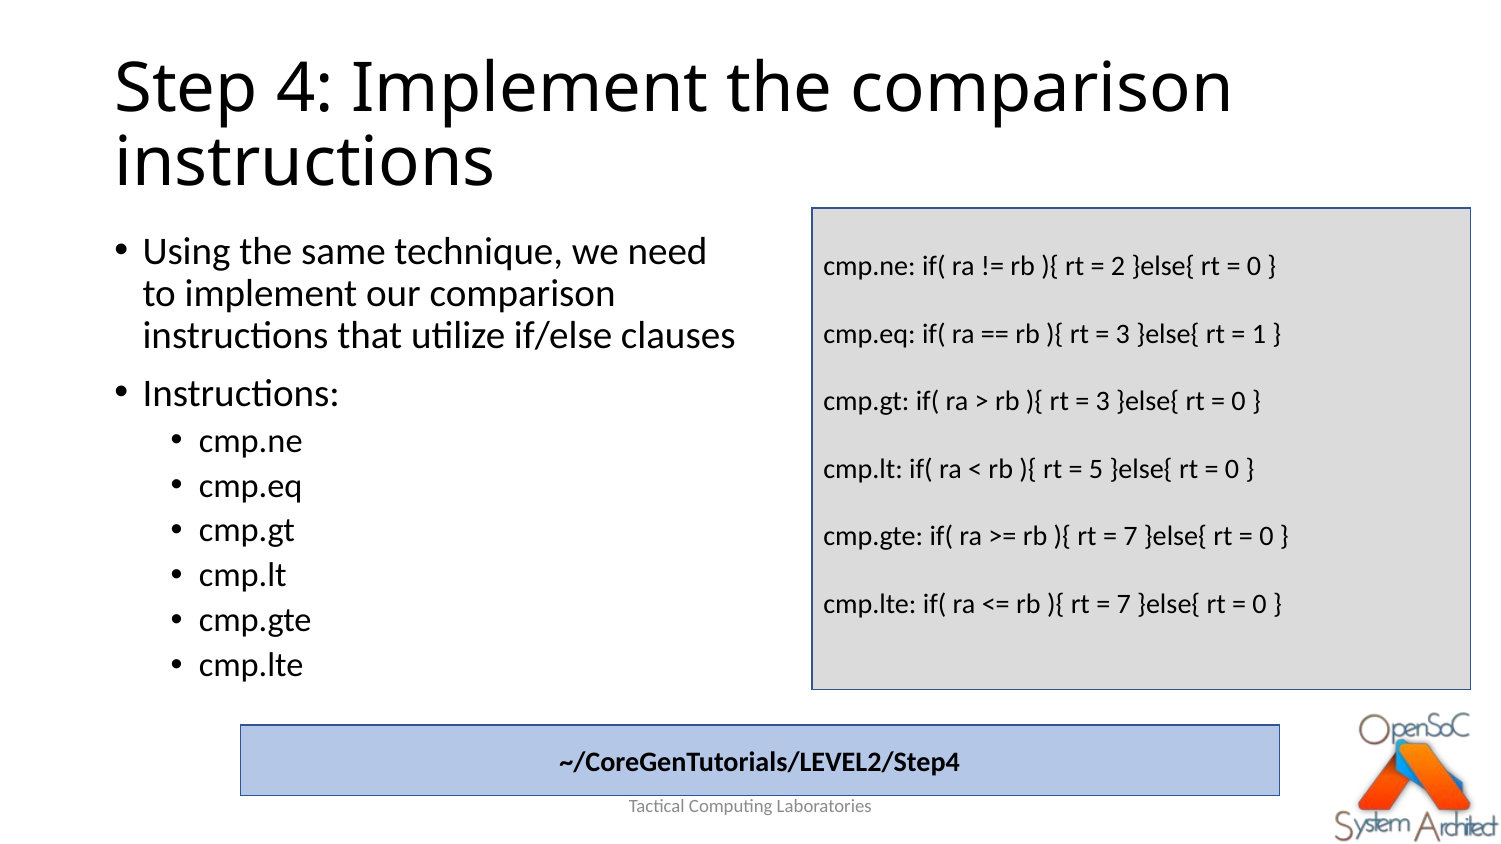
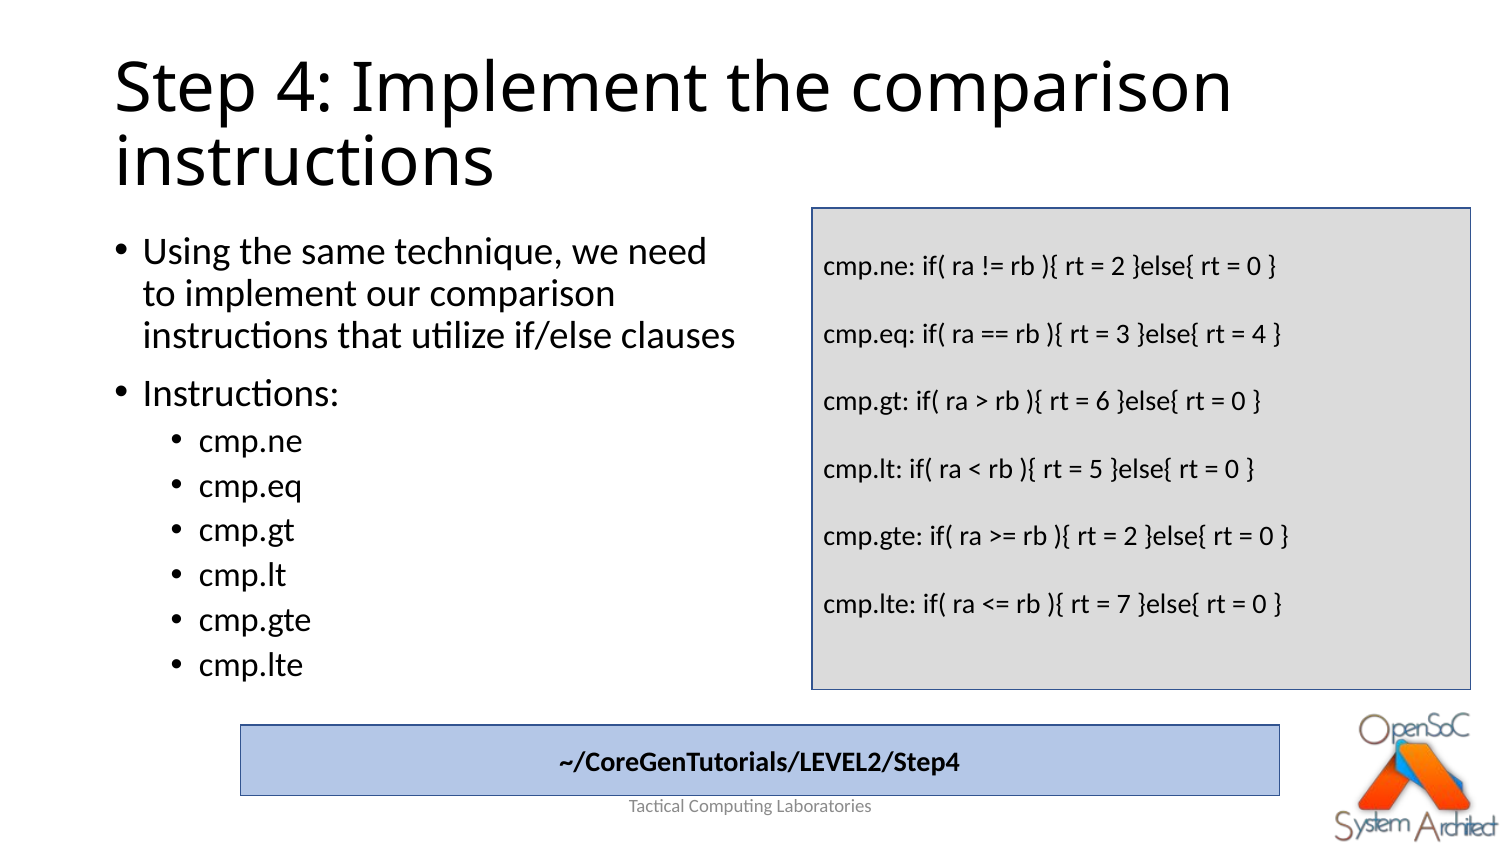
1 at (1259, 334): 1 -> 4
3 at (1103, 401): 3 -> 6
7 at (1130, 536): 7 -> 2
